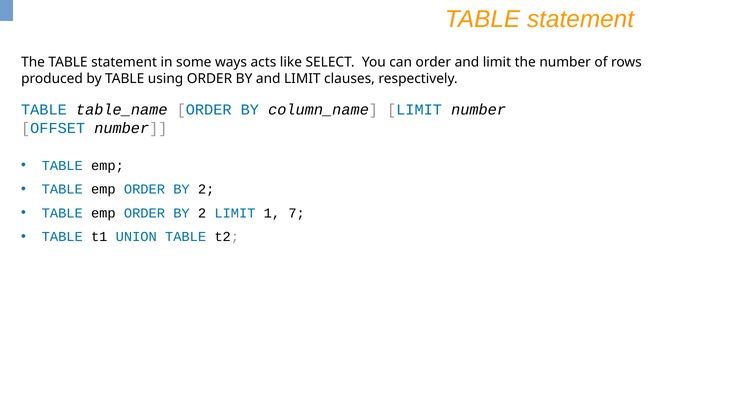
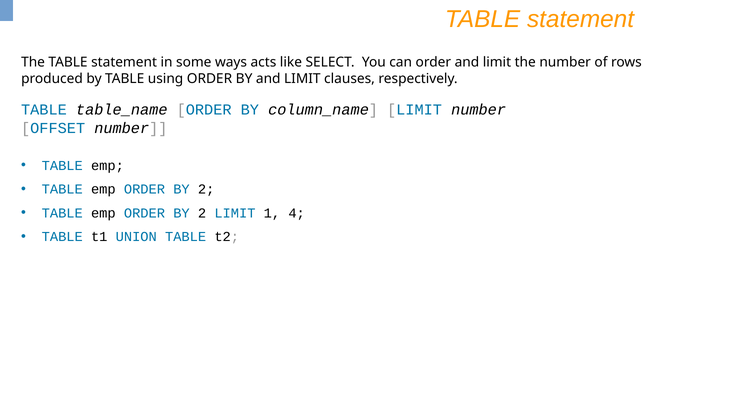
7: 7 -> 4
